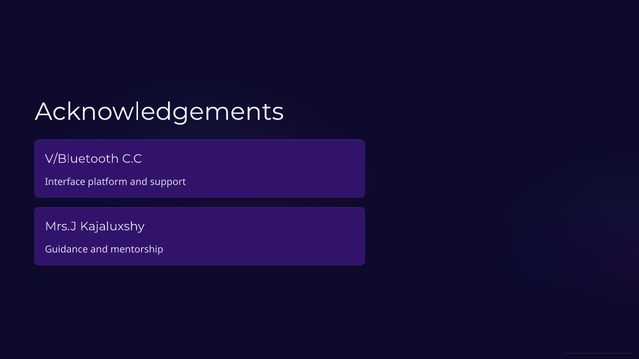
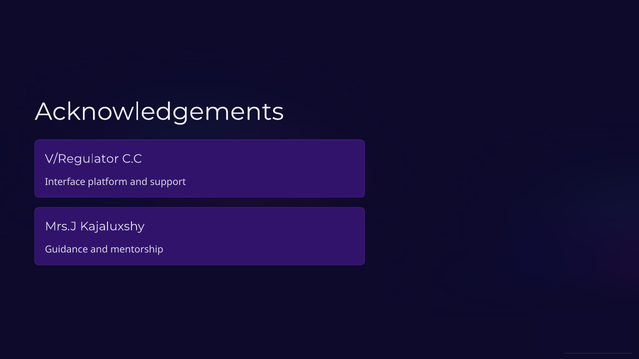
V/Bluetooth: V/Bluetooth -> V/Regulator
